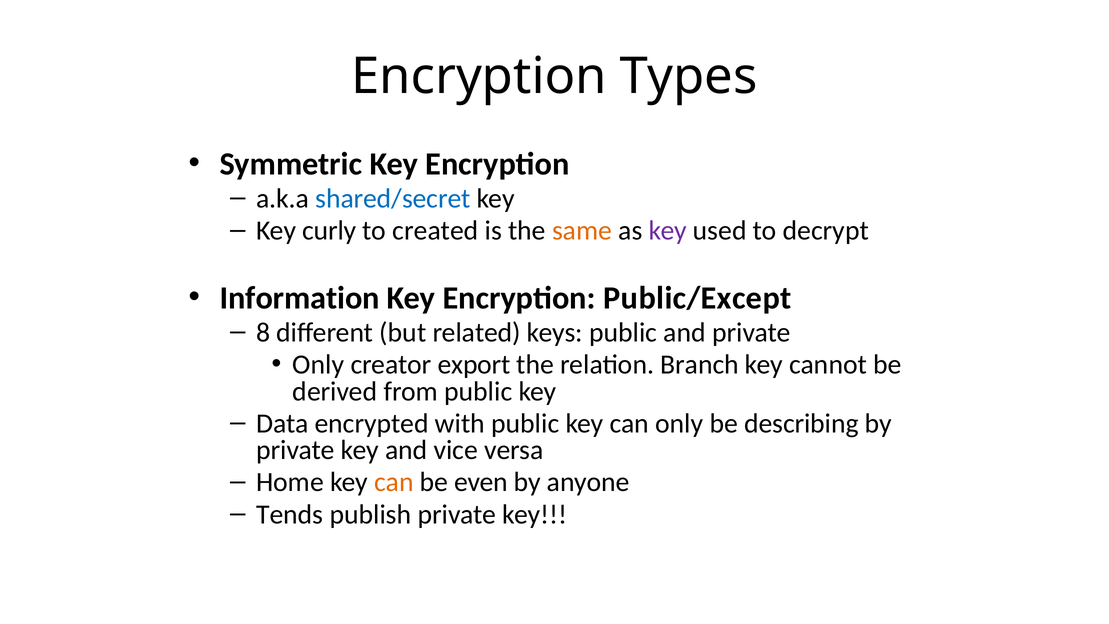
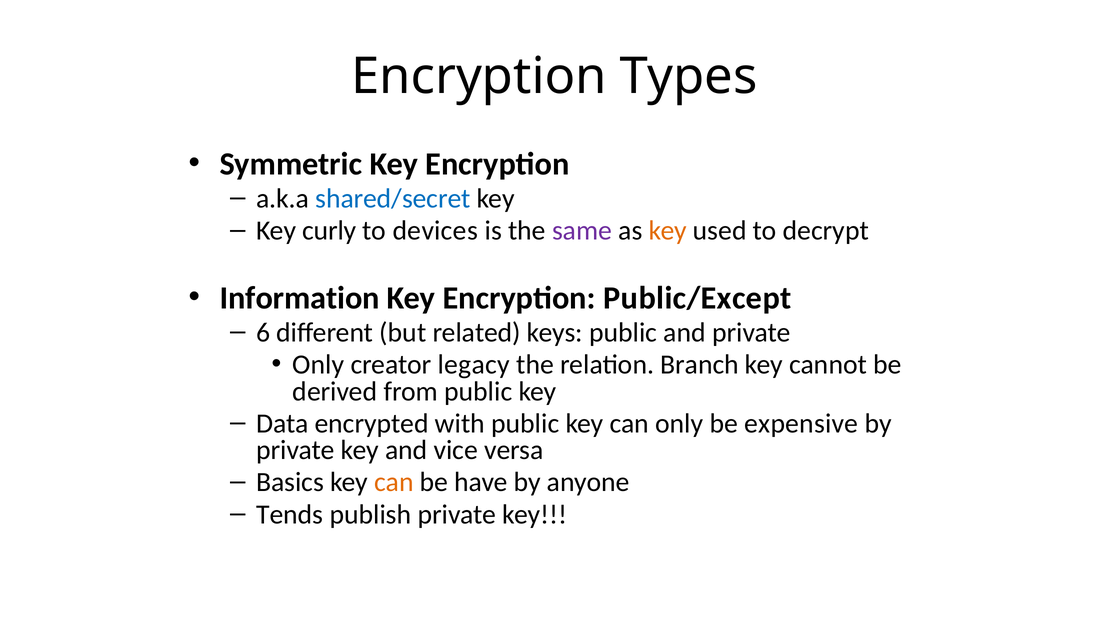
created: created -> devices
same colour: orange -> purple
key at (668, 231) colour: purple -> orange
8: 8 -> 6
export: export -> legacy
describing: describing -> expensive
Home: Home -> Basics
even: even -> have
